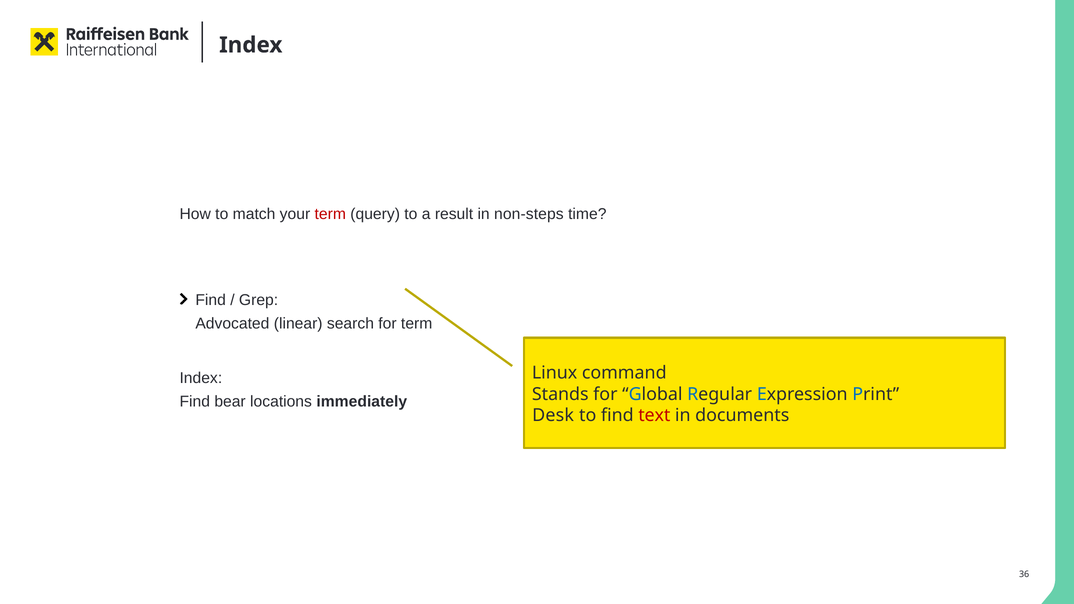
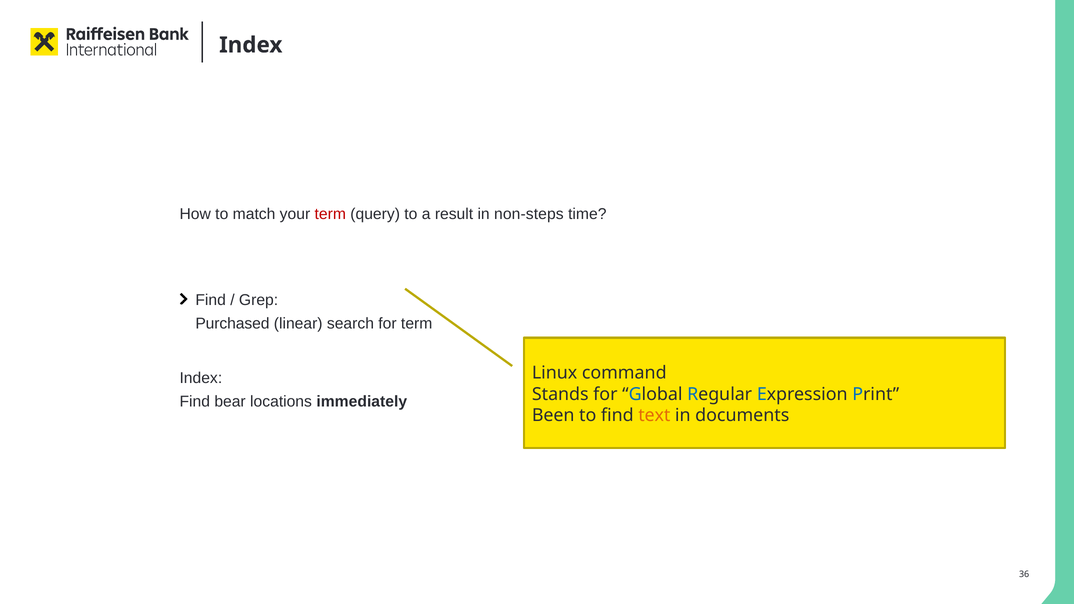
Advocated: Advocated -> Purchased
Desk: Desk -> Been
text colour: red -> orange
